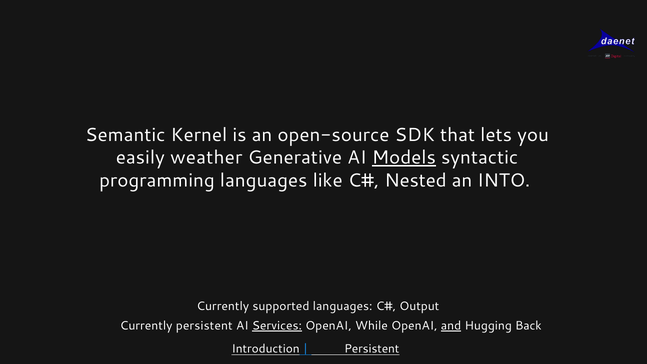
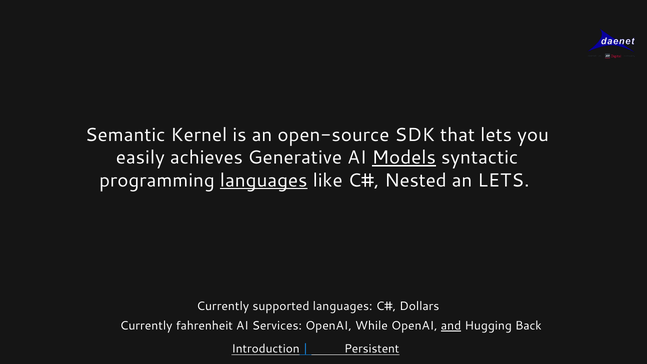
weather: weather -> achieves
languages at (264, 180) underline: none -> present
an INTO: INTO -> LETS
Output: Output -> Dollars
Currently persistent: persistent -> fahrenheit
Services underline: present -> none
